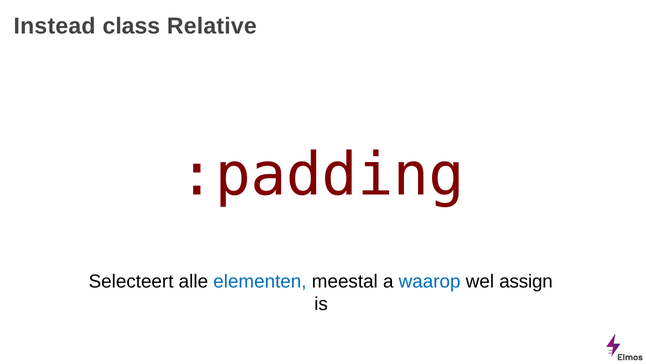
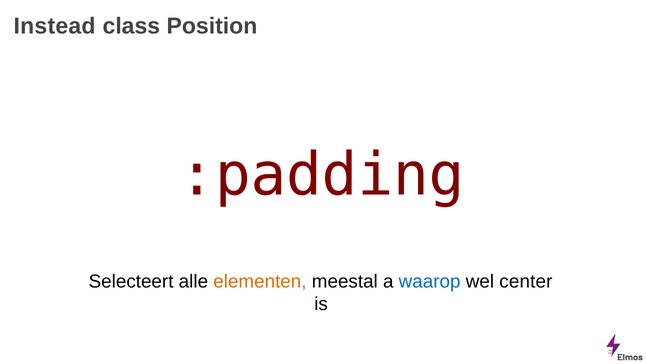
Relative: Relative -> Position
elementen colour: blue -> orange
assign: assign -> center
